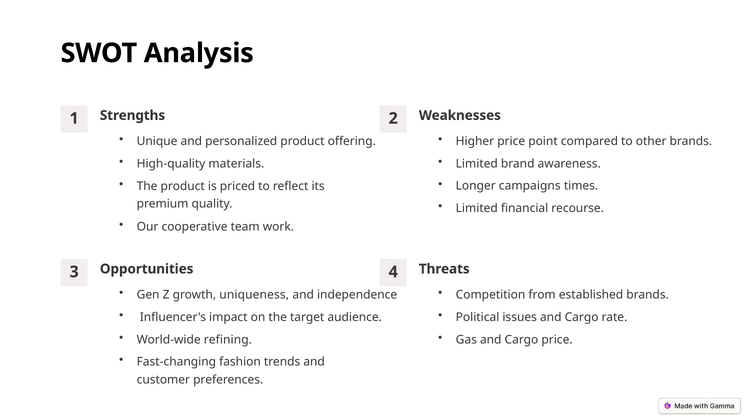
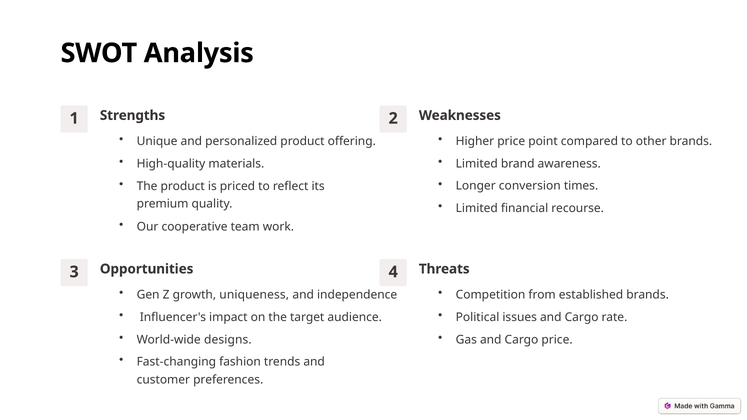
campaigns: campaigns -> conversion
refining: refining -> designs
